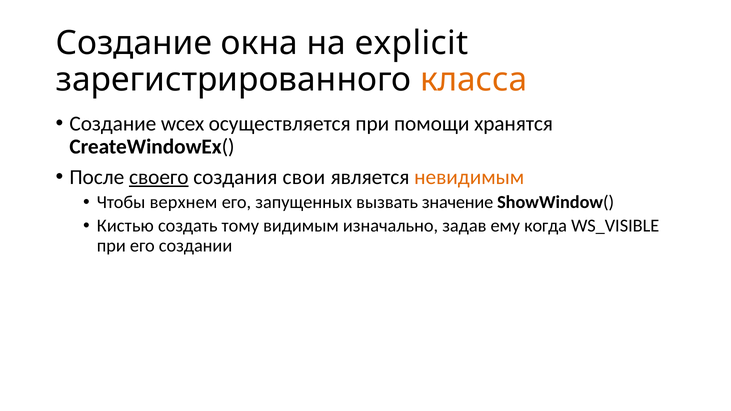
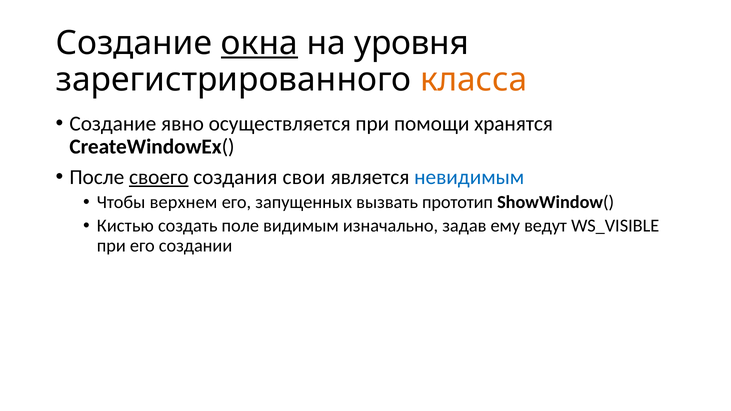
окна underline: none -> present
explicit: explicit -> уровня
wcex: wcex -> явно
невидимым colour: orange -> blue
значение: значение -> прототип
тому: тому -> поле
когда: когда -> ведут
